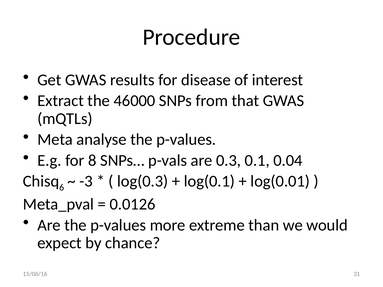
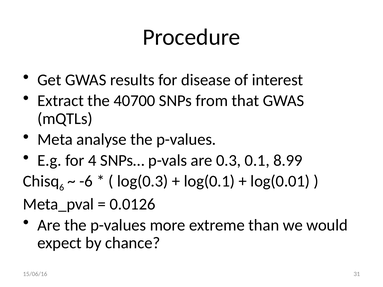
46000: 46000 -> 40700
8: 8 -> 4
0.04: 0.04 -> 8.99
-3: -3 -> -6
